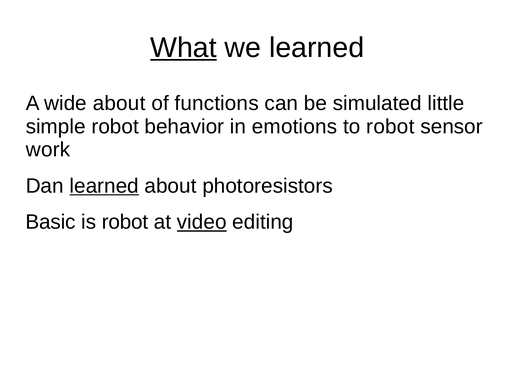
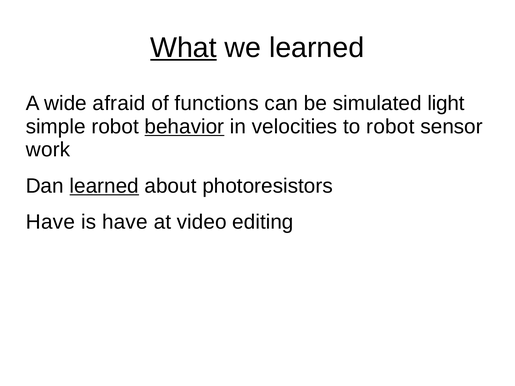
wide about: about -> afraid
little: little -> light
behavior underline: none -> present
emotions: emotions -> velocities
Basic at (51, 222): Basic -> Have
is robot: robot -> have
video underline: present -> none
